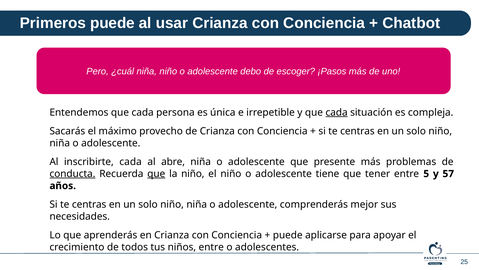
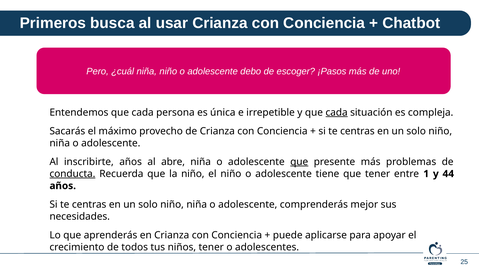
Primeros puede: puede -> busca
inscribirte cada: cada -> años
que at (299, 161) underline: none -> present
que at (156, 173) underline: present -> none
5: 5 -> 1
57: 57 -> 44
niños entre: entre -> tener
